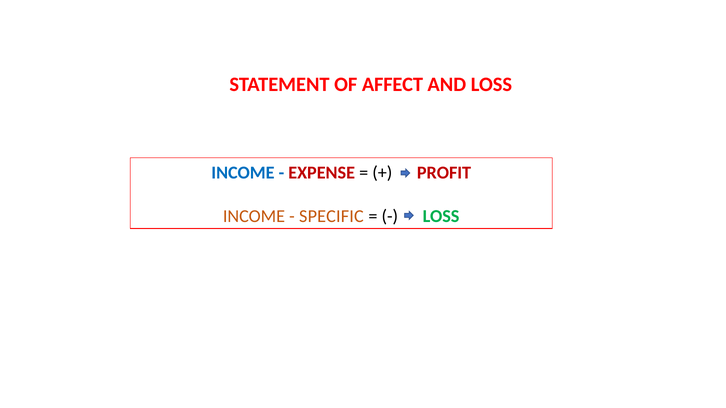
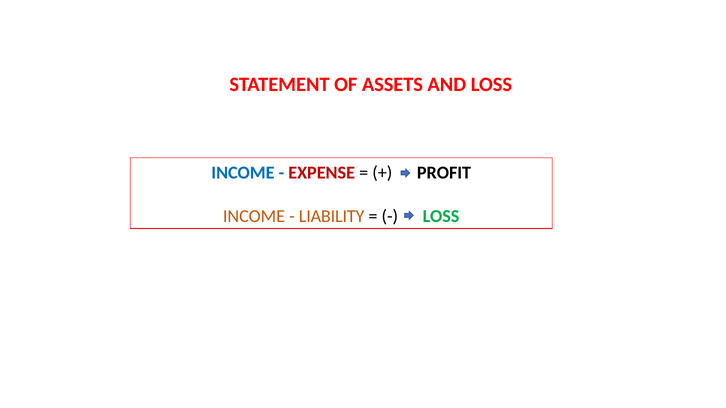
AFFECT: AFFECT -> ASSETS
PROFIT colour: red -> black
SPECIFIC: SPECIFIC -> LIABILITY
